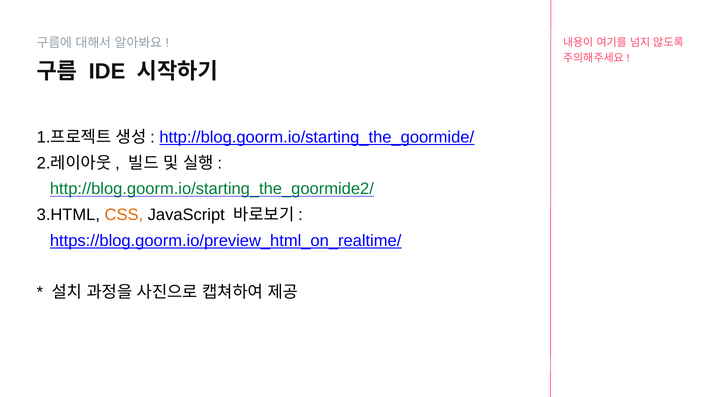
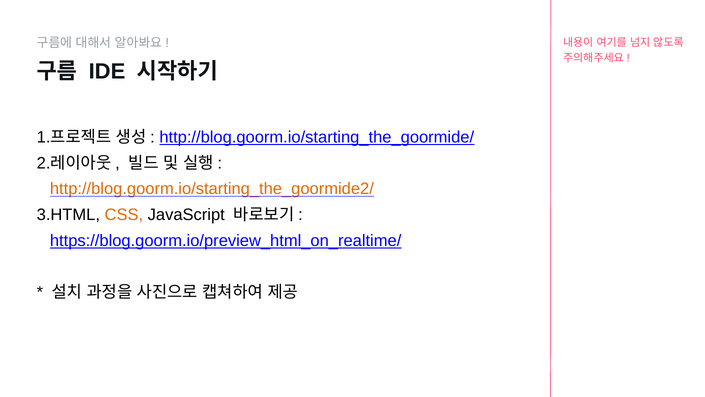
http://blog.goorm.io/starting_the_goormide2/ colour: green -> orange
